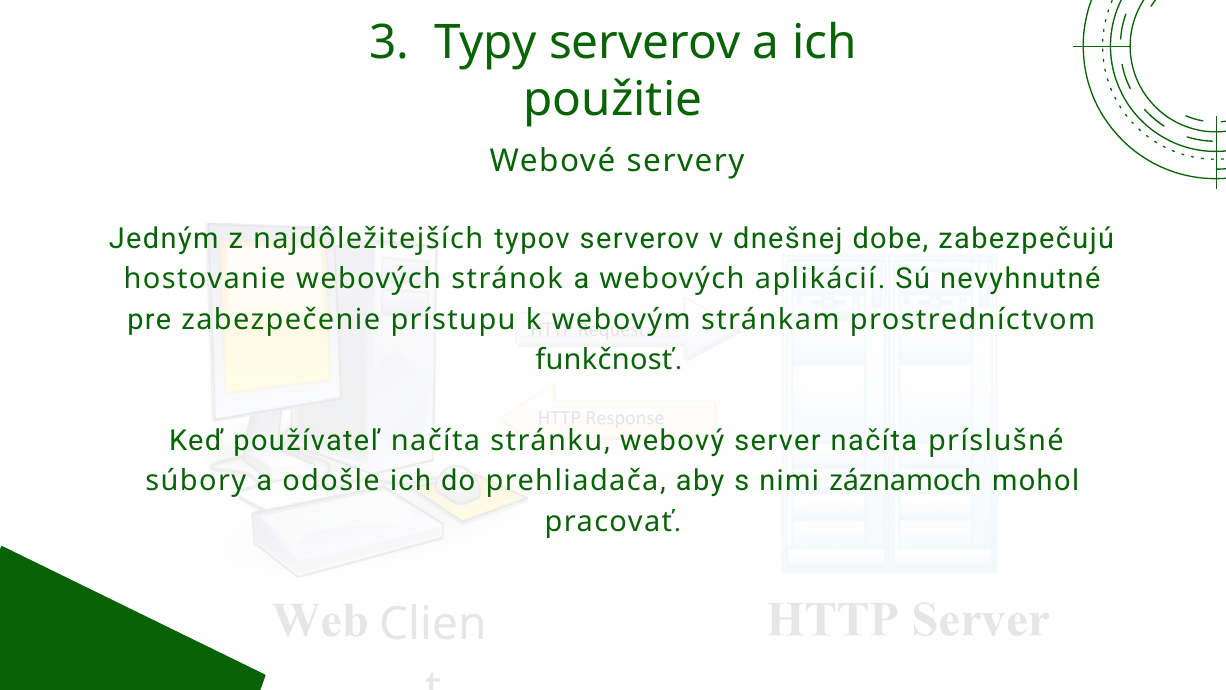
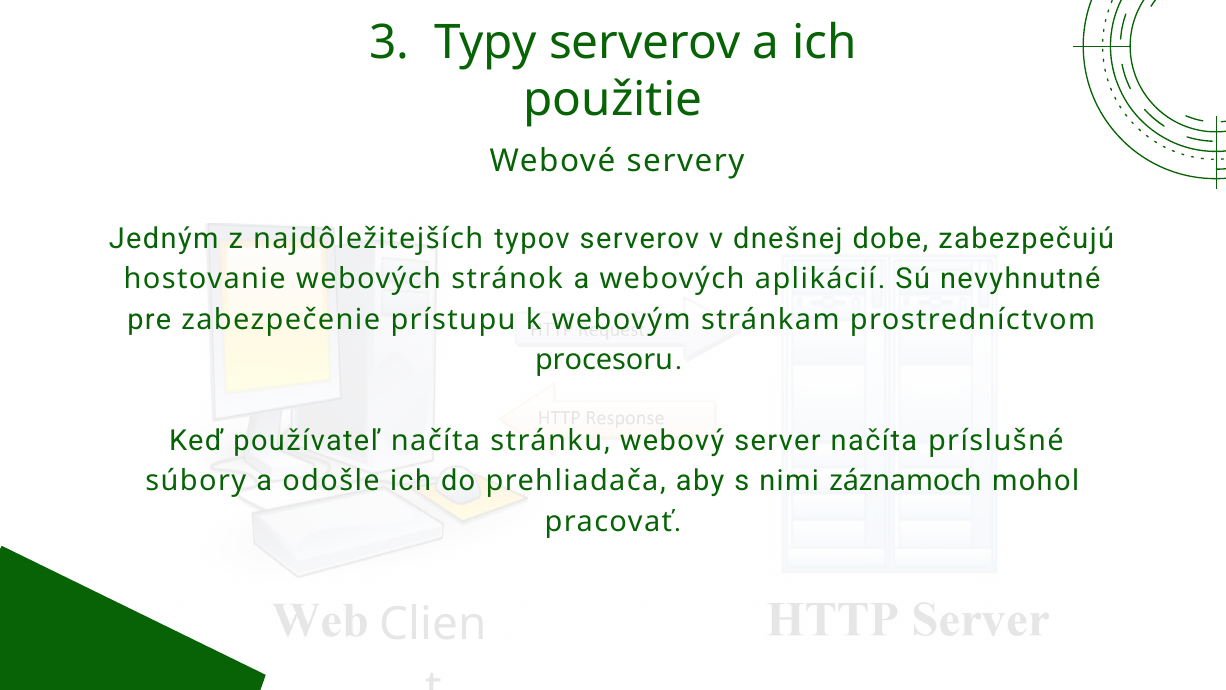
funkčnosť: funkčnosť -> procesoru
